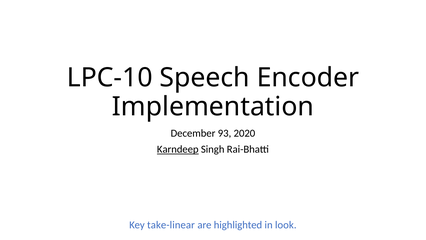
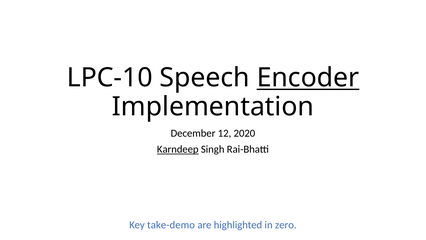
Encoder underline: none -> present
93: 93 -> 12
take-linear: take-linear -> take-demo
look: look -> zero
